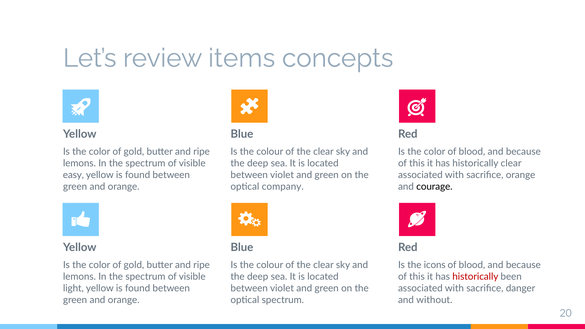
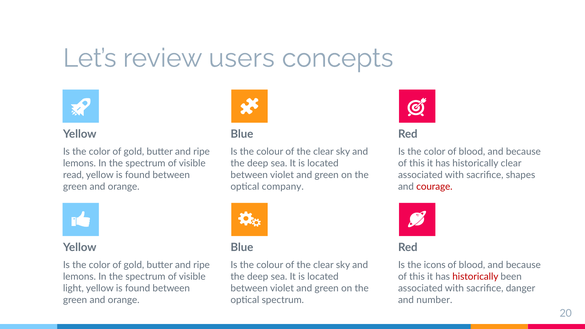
items: items -> users
easy: easy -> read
sacrifice orange: orange -> shapes
courage colour: black -> red
without: without -> number
